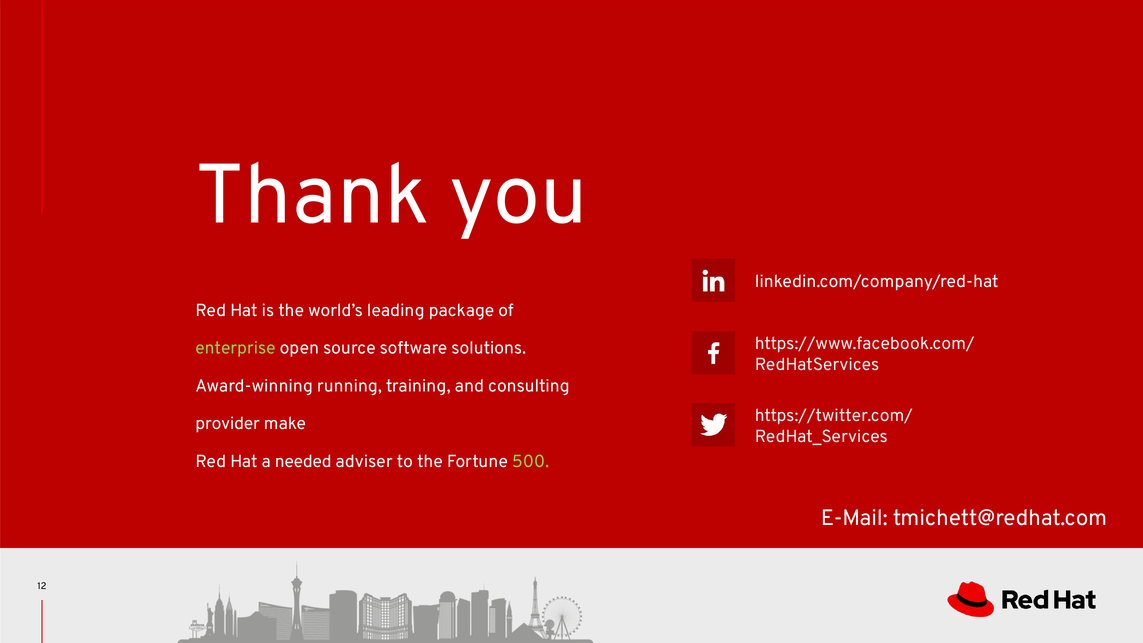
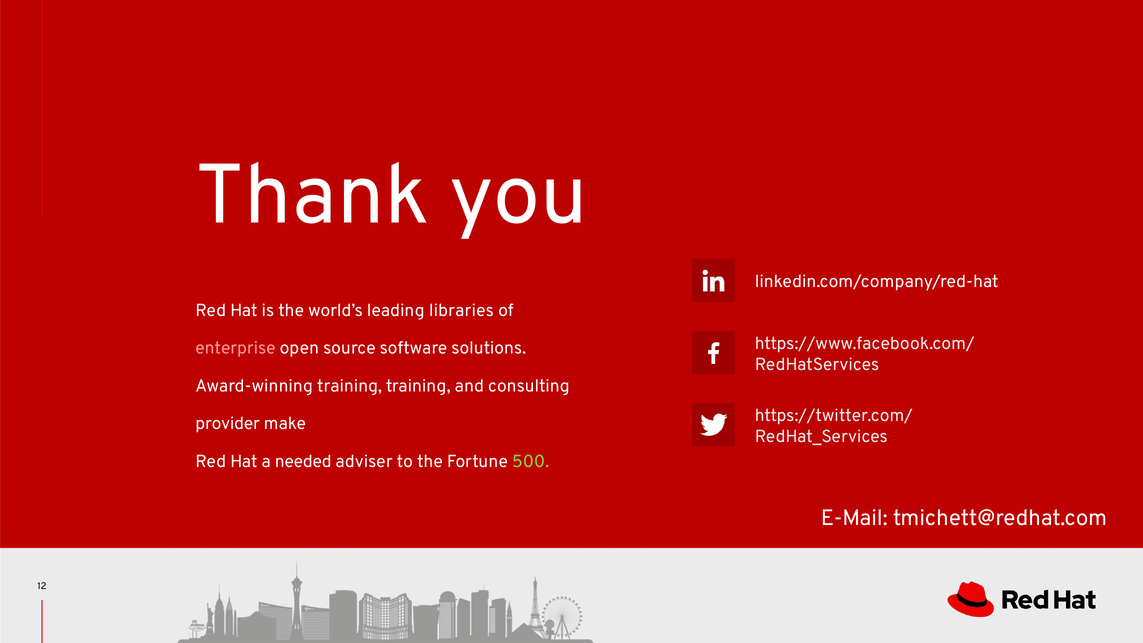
package: package -> libraries
enterprise colour: light green -> pink
Award-winning running: running -> training
